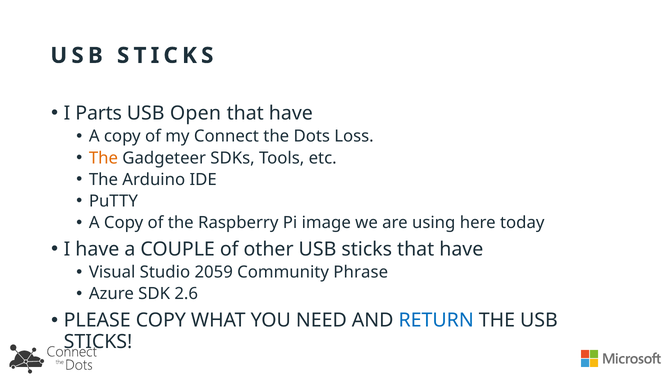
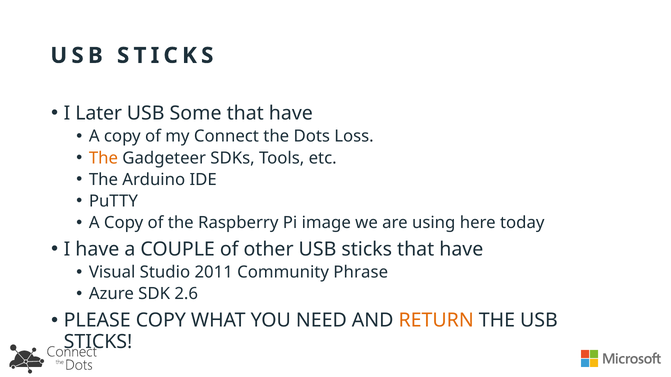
Parts: Parts -> Later
Open: Open -> Some
2059: 2059 -> 2011
RETURN colour: blue -> orange
